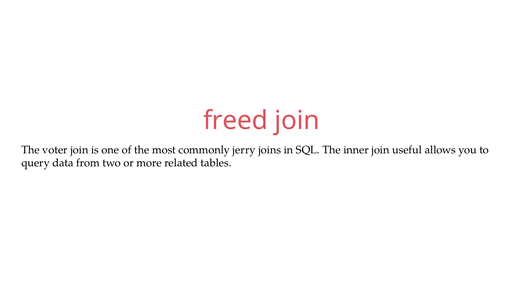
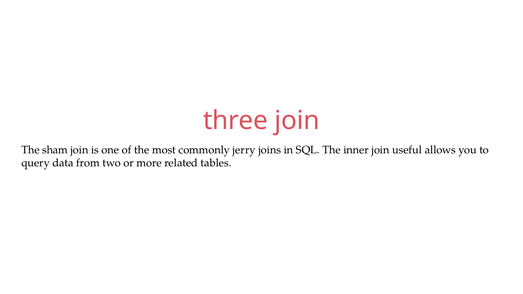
freed: freed -> three
voter: voter -> sham
